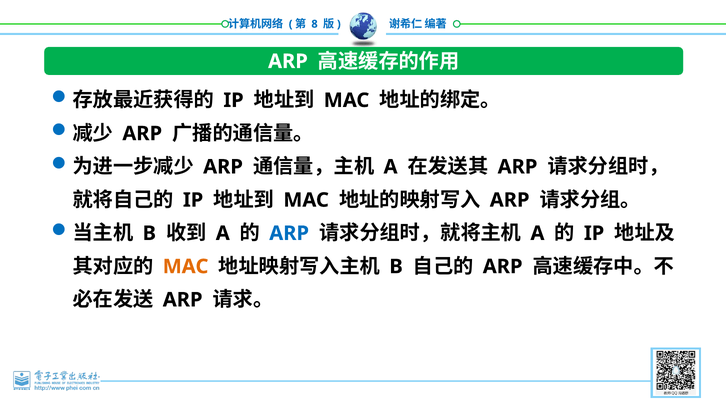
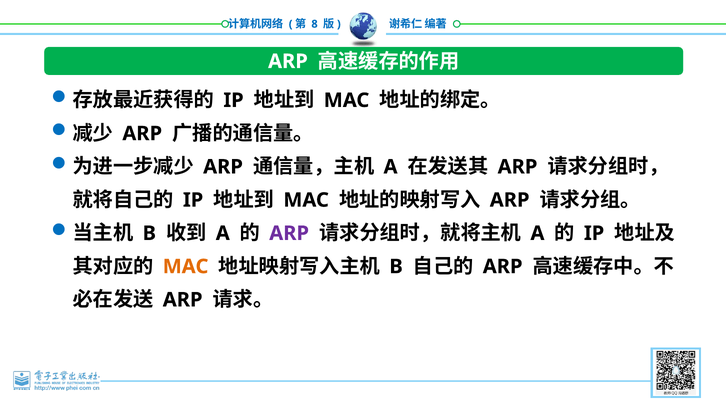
ARP at (289, 234) colour: blue -> purple
